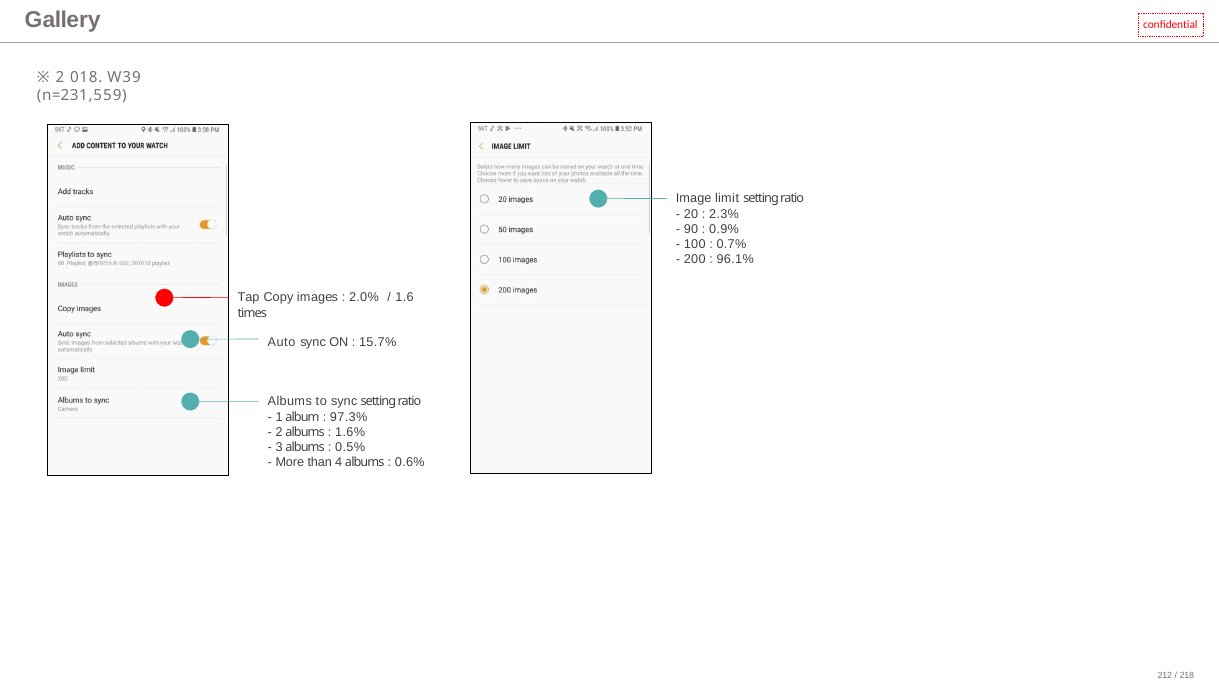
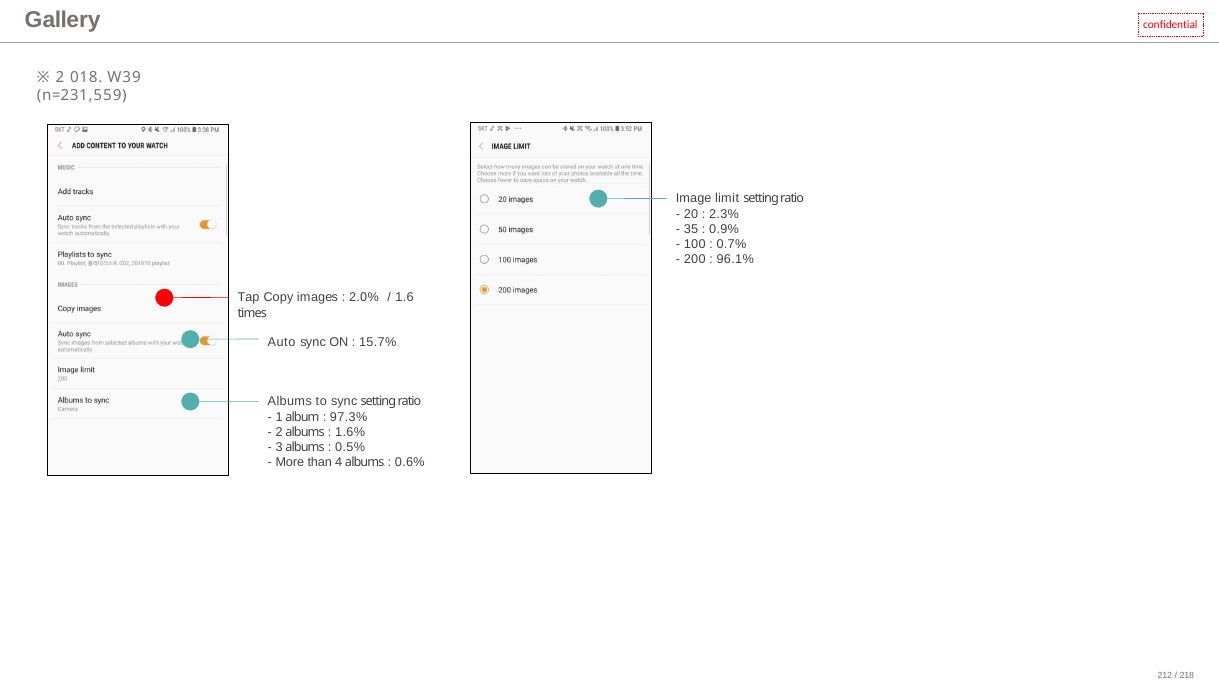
90: 90 -> 35
